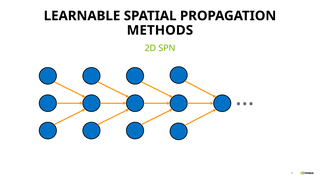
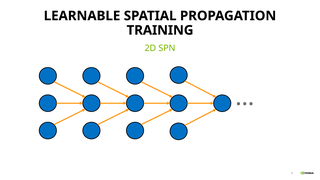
METHODS: METHODS -> TRAINING
